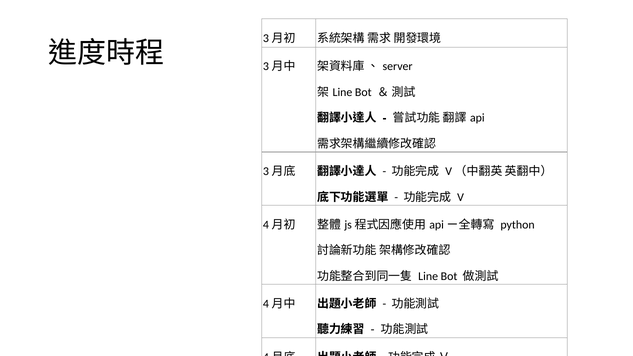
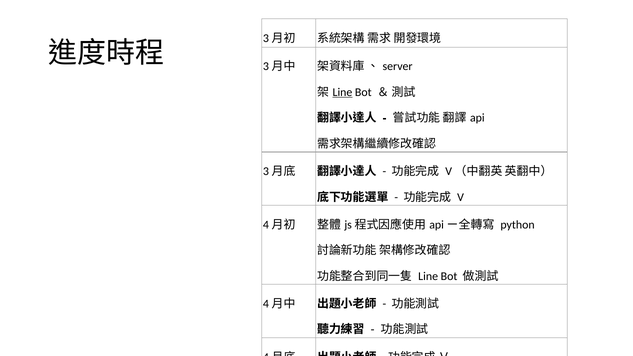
Line at (342, 92) underline: none -> present
